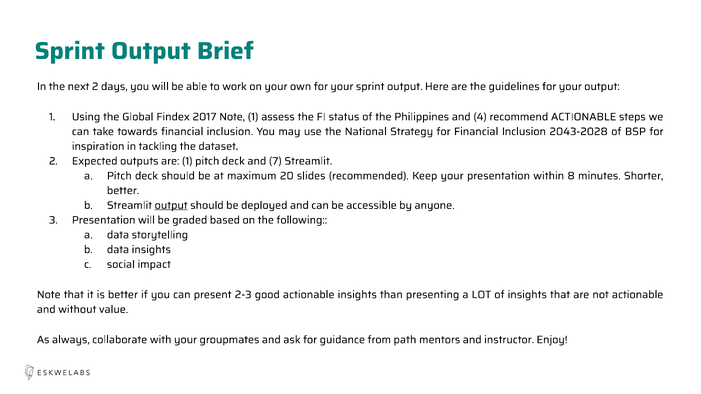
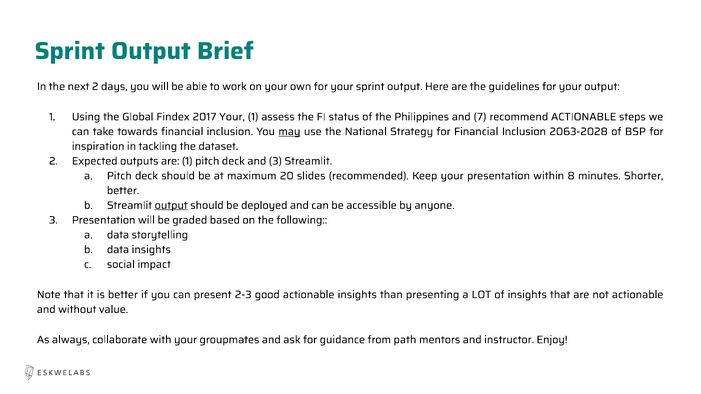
2017 Note: Note -> Your
4: 4 -> 7
may underline: none -> present
2043-2028: 2043-2028 -> 2063-2028
and 7: 7 -> 3
